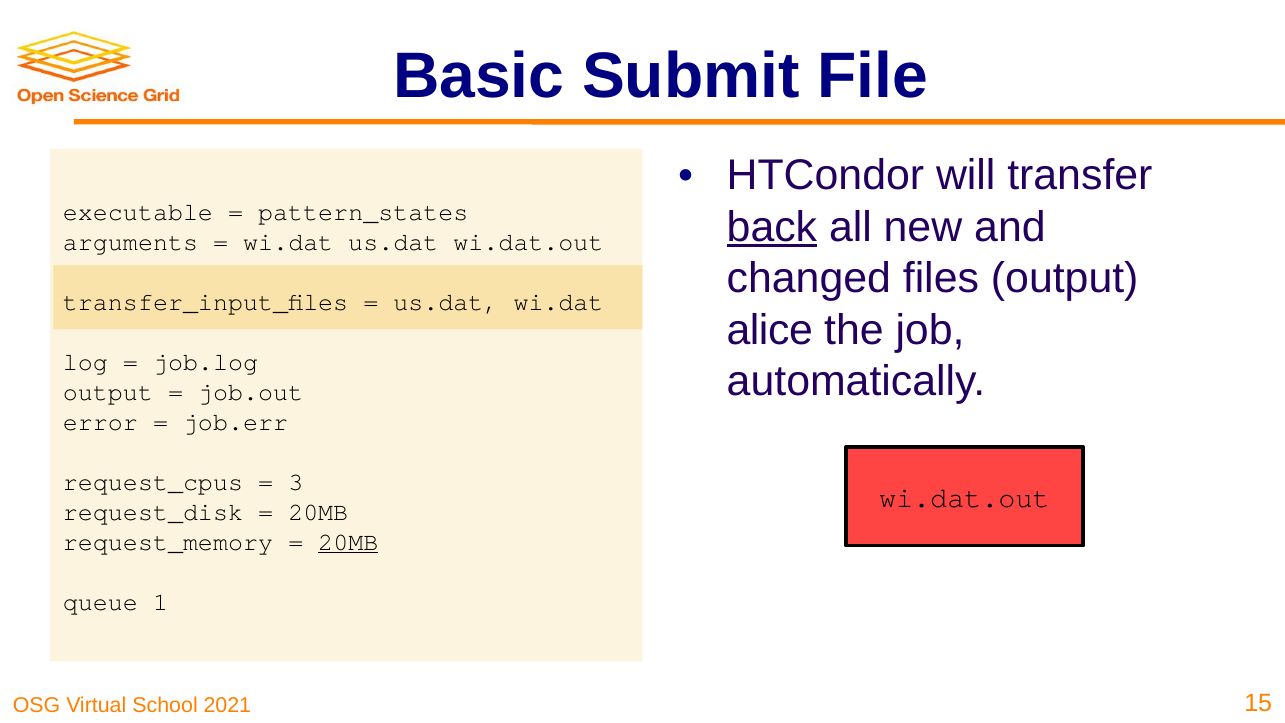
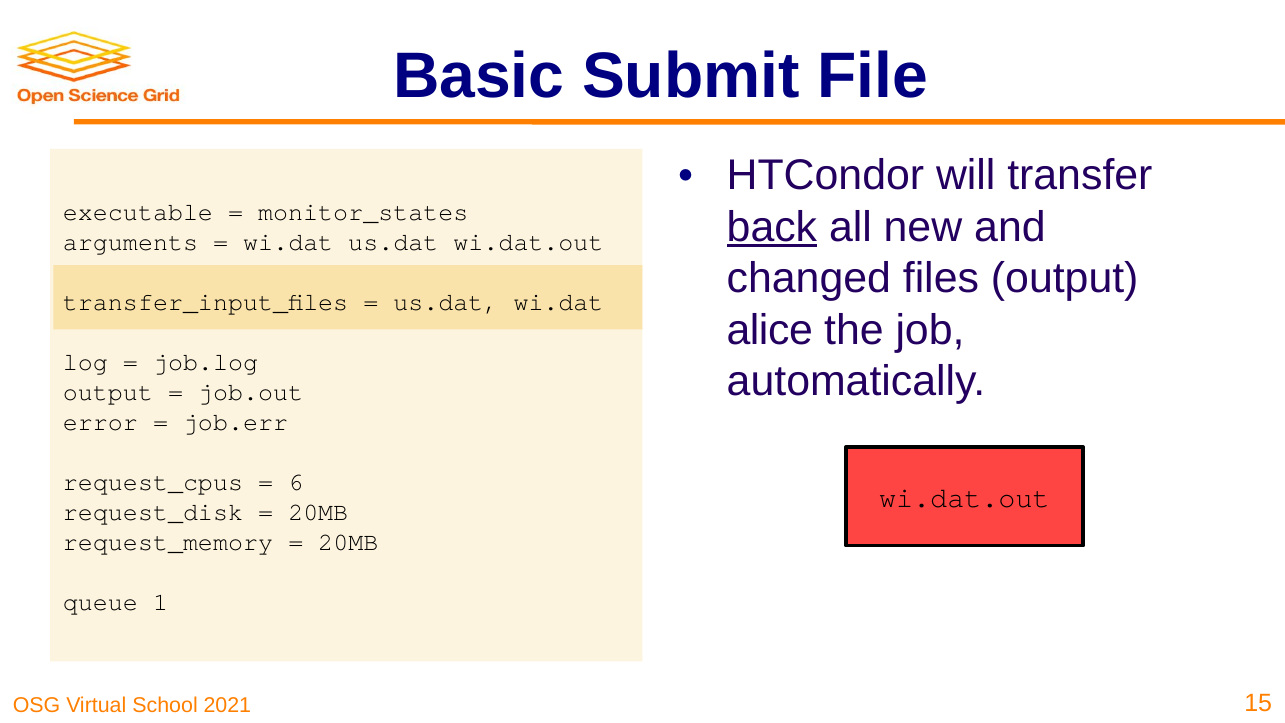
pattern_states: pattern_states -> monitor_states
3: 3 -> 6
20MB at (348, 542) underline: present -> none
